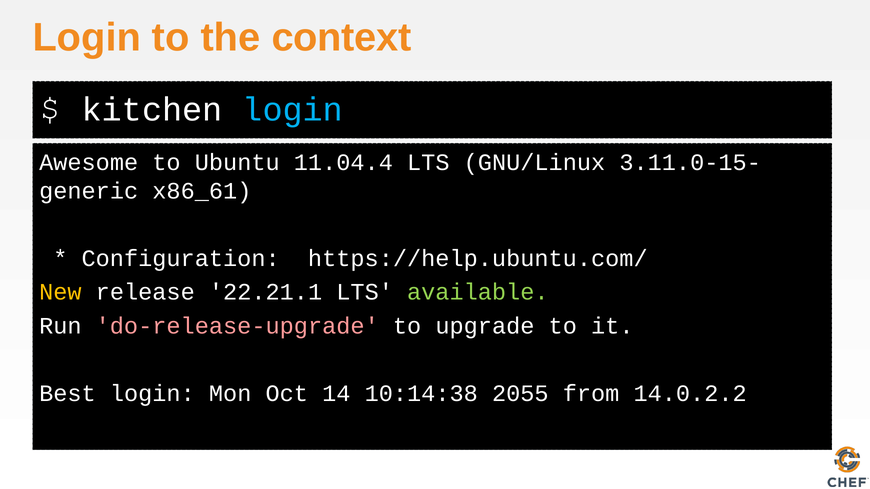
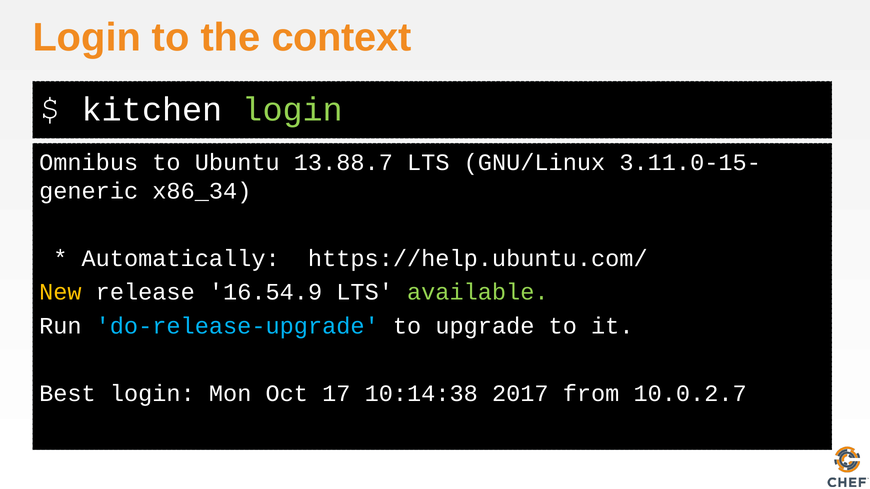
login at (293, 110) colour: light blue -> light green
Awesome: Awesome -> Omnibus
11.04.4: 11.04.4 -> 13.88.7
x86_61: x86_61 -> x86_34
Configuration: Configuration -> Automatically
22.21.1: 22.21.1 -> 16.54.9
do-release-upgrade colour: pink -> light blue
14: 14 -> 17
2055: 2055 -> 2017
14.0.2.2: 14.0.2.2 -> 10.0.2.7
